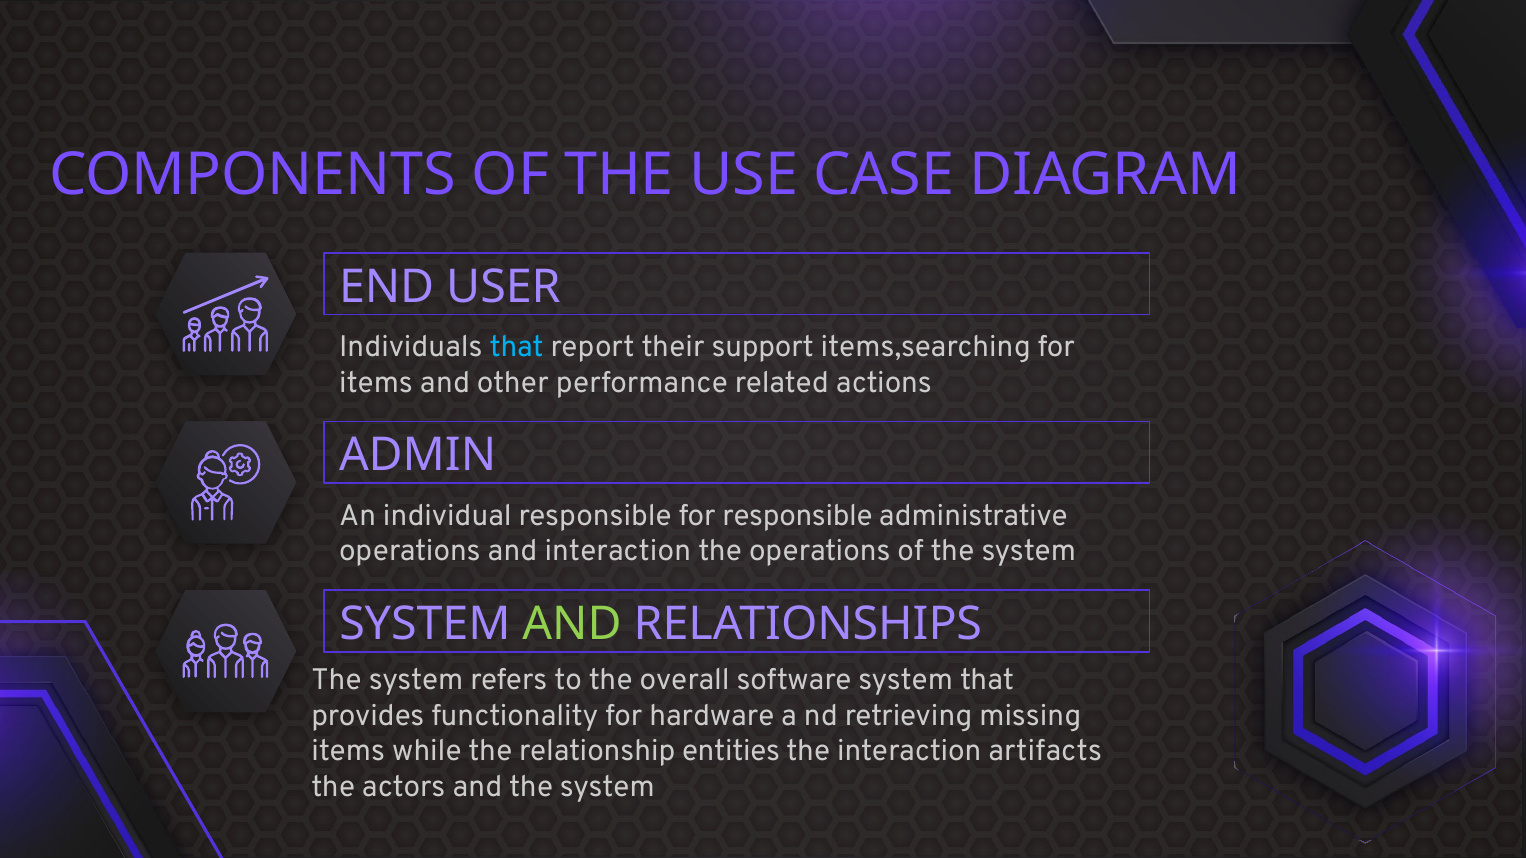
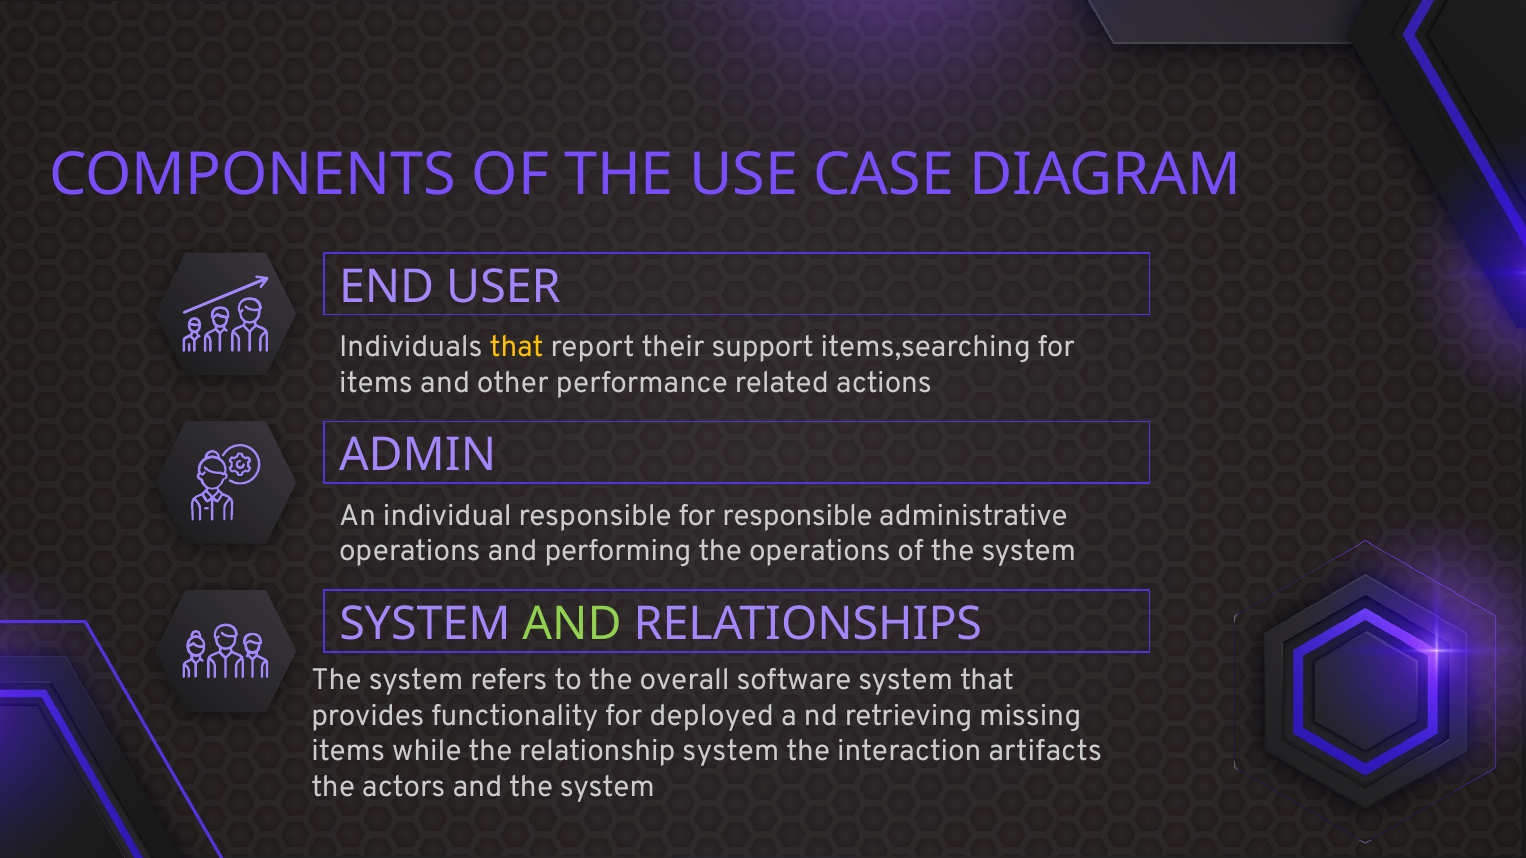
that at (517, 347) colour: light blue -> yellow
and interaction: interaction -> performing
hardware: hardware -> deployed
relationship entities: entities -> system
